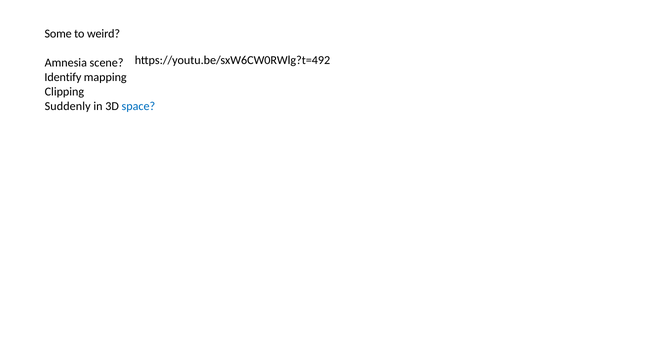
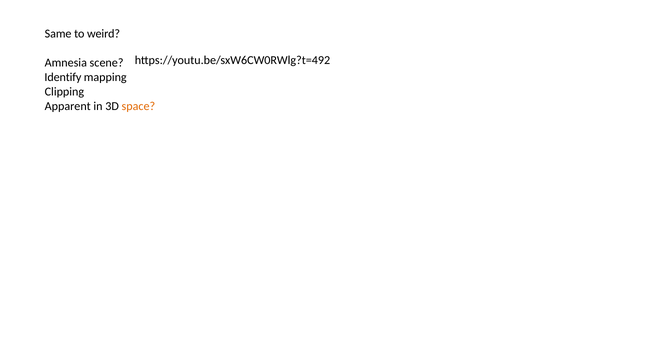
Some: Some -> Same
Suddenly: Suddenly -> Apparent
space colour: blue -> orange
